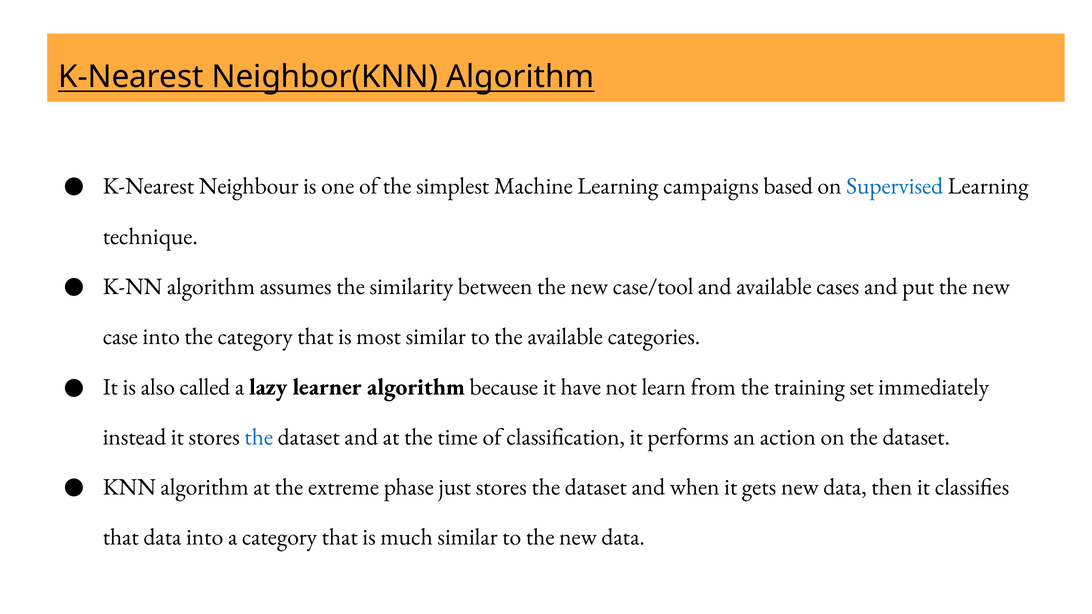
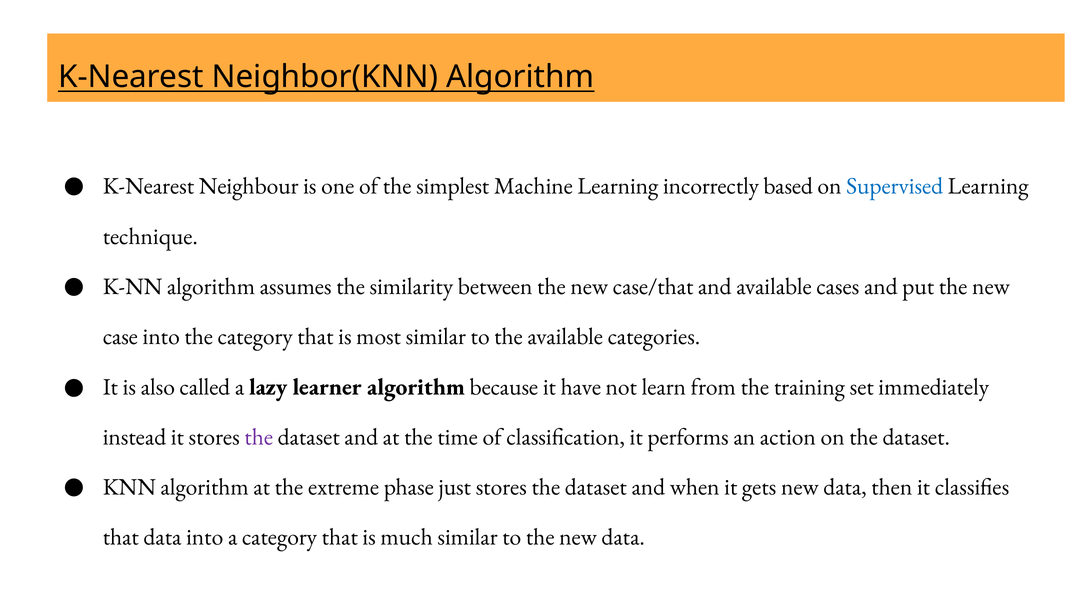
campaigns: campaigns -> incorrectly
case/tool: case/tool -> case/that
the at (259, 437) colour: blue -> purple
